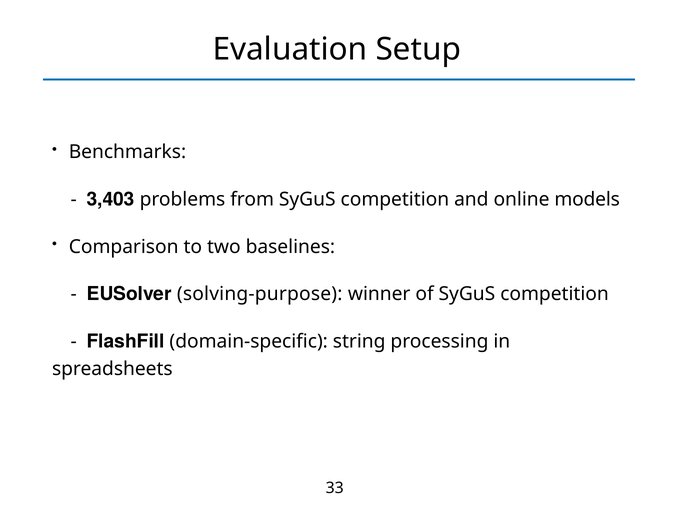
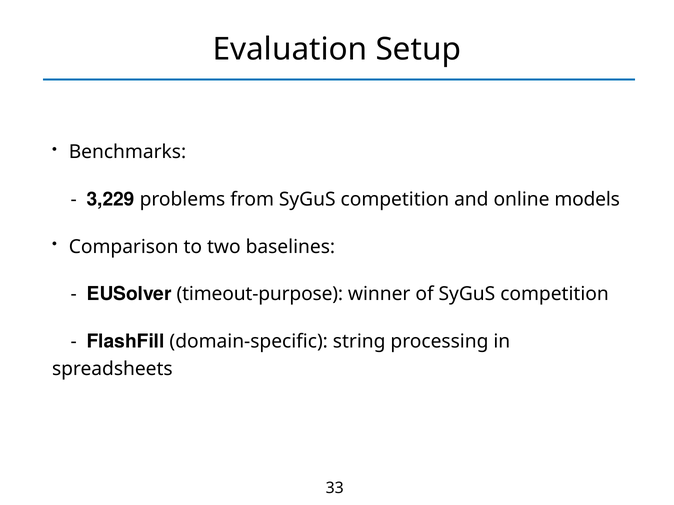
3,403: 3,403 -> 3,229
solving-purpose: solving-purpose -> timeout-purpose
